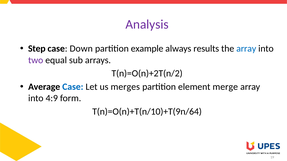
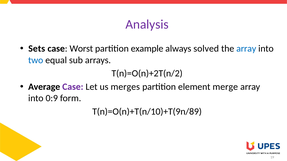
Step: Step -> Sets
Down: Down -> Worst
results: results -> solved
two colour: purple -> blue
Case at (73, 87) colour: blue -> purple
4:9: 4:9 -> 0:9
T(n)=O(n)+T(n/10)+T(9n/64: T(n)=O(n)+T(n/10)+T(9n/64 -> T(n)=O(n)+T(n/10)+T(9n/89
